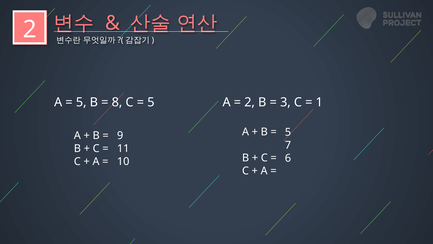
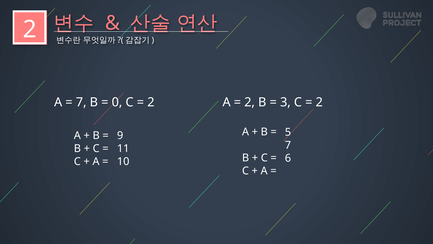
5 at (81, 102): 5 -> 7
8: 8 -> 0
5 at (151, 102): 5 -> 2
1 at (319, 102): 1 -> 2
